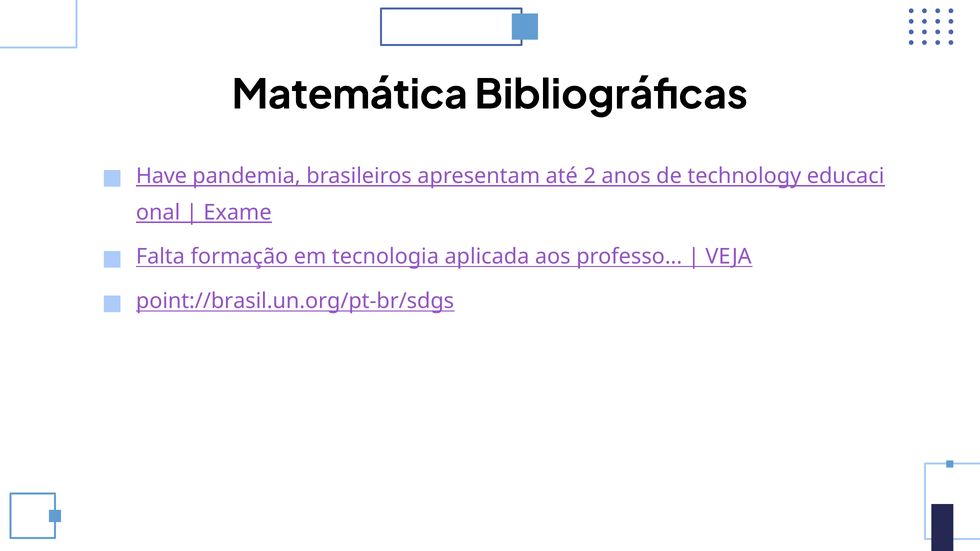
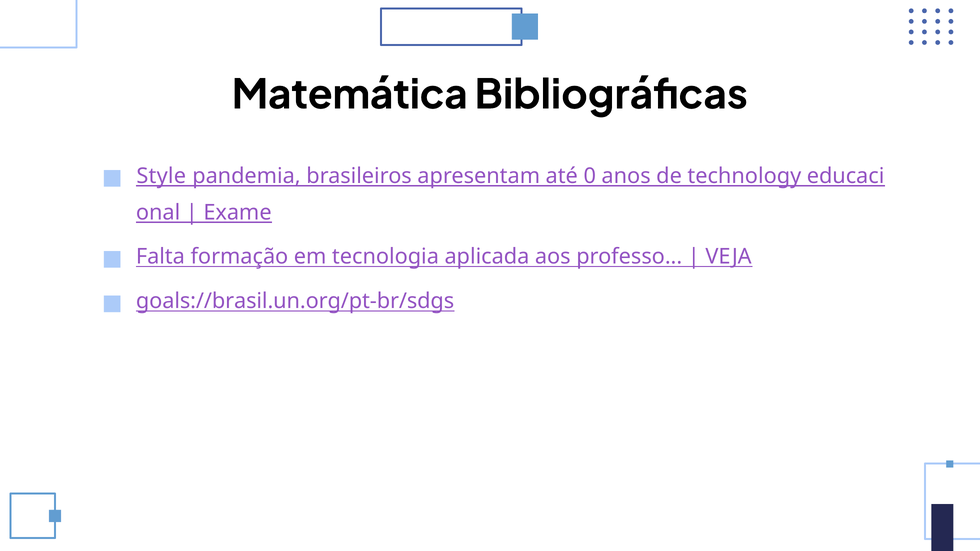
Have: Have -> Style
2: 2 -> 0
point://brasil.un.org/pt-br/sdgs: point://brasil.un.org/pt-br/sdgs -> goals://brasil.un.org/pt-br/sdgs
